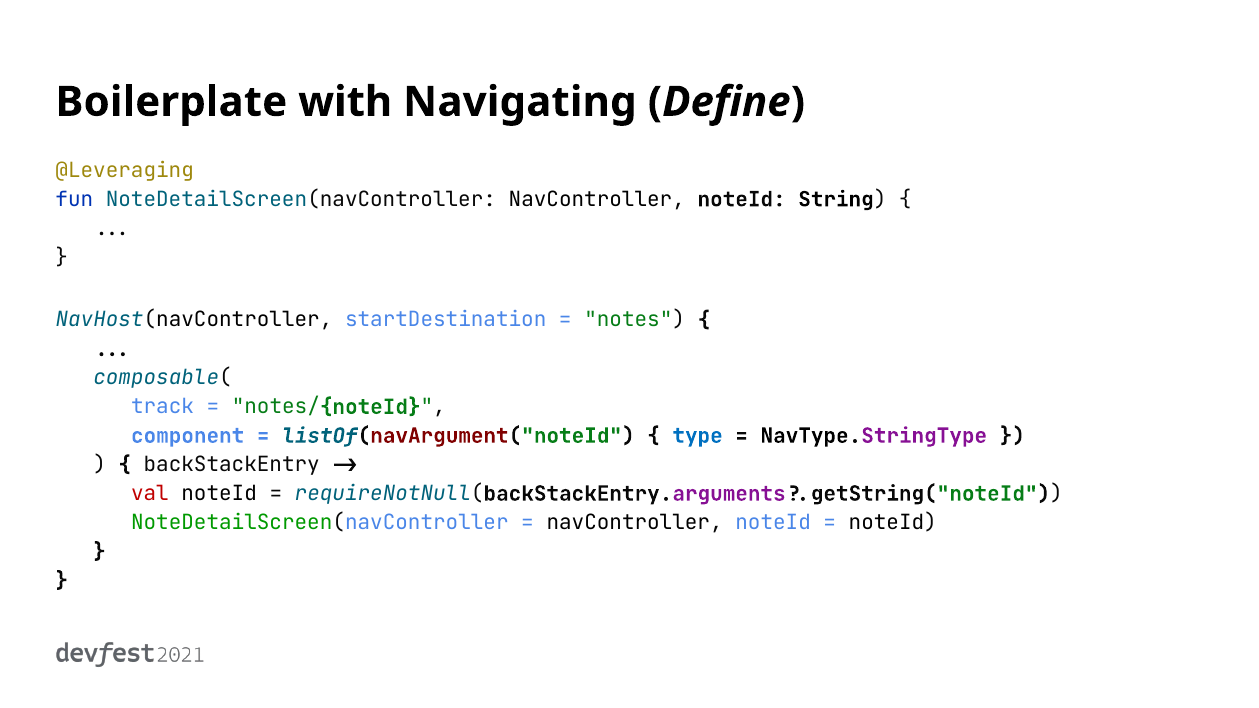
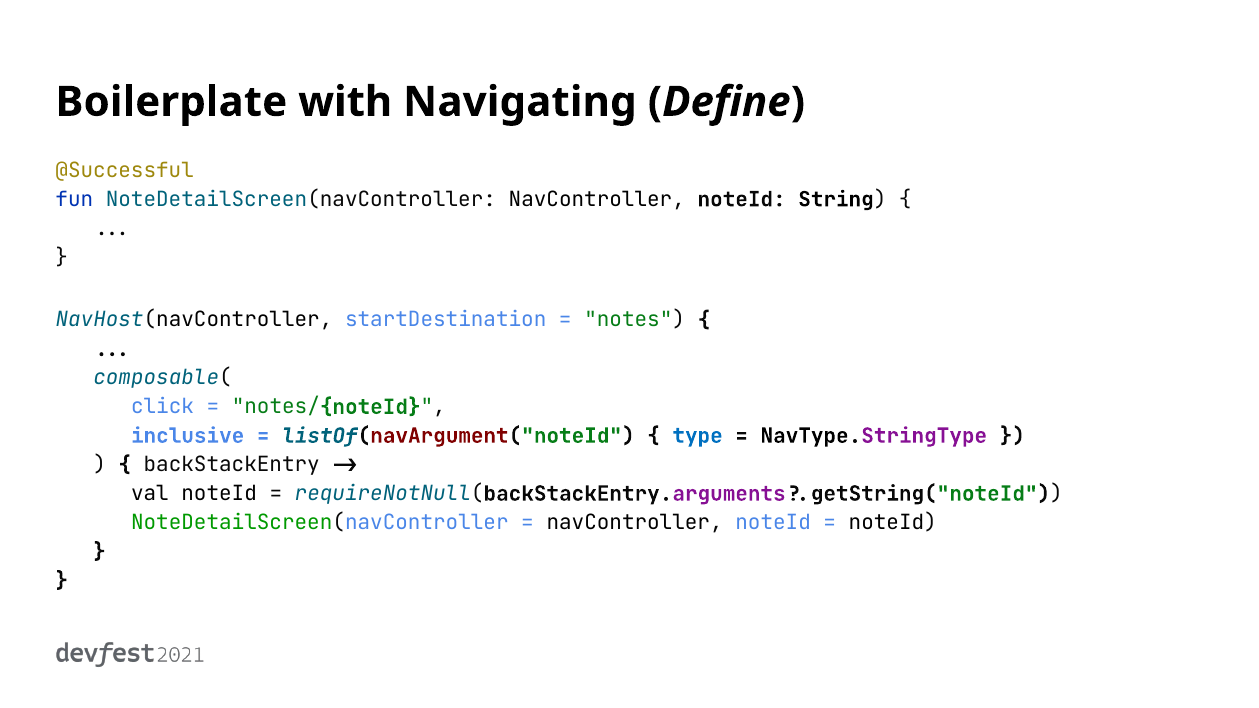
@Leveraging: @Leveraging -> @Successful
track: track -> click
component: component -> inclusive
val colour: red -> black
